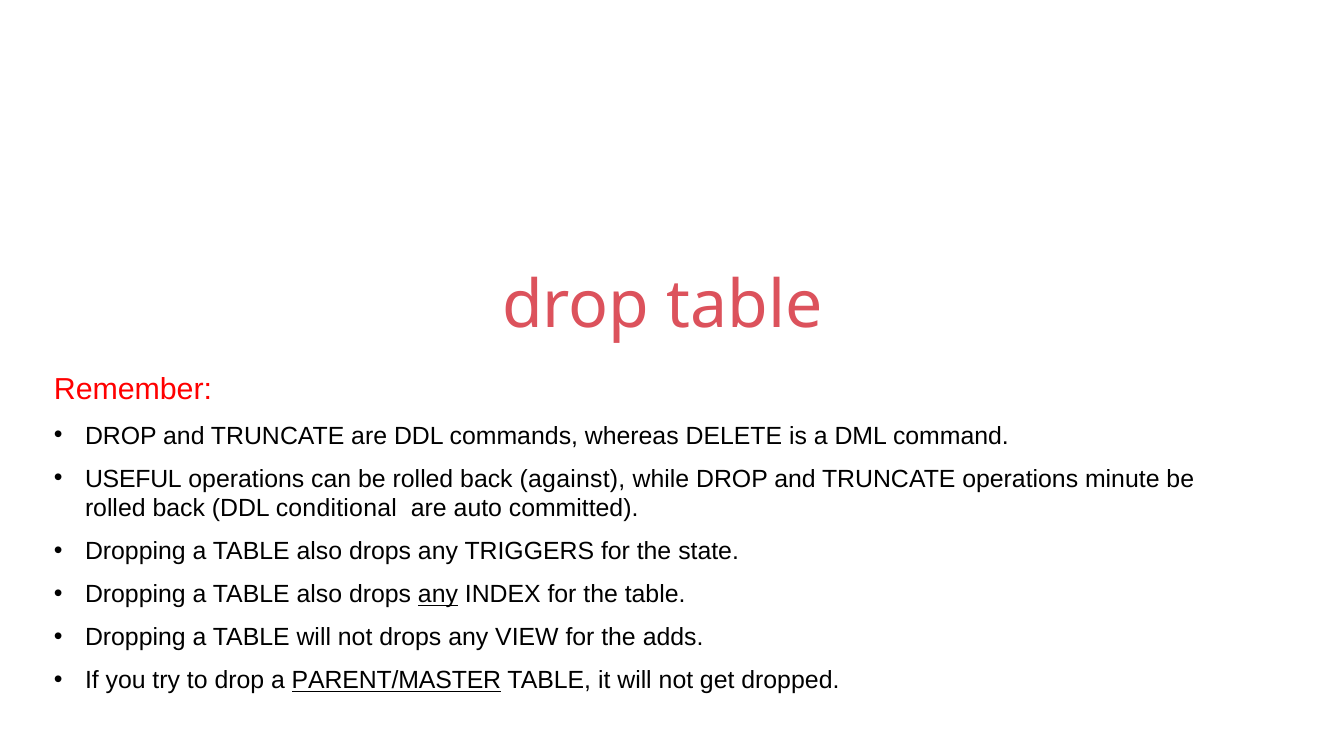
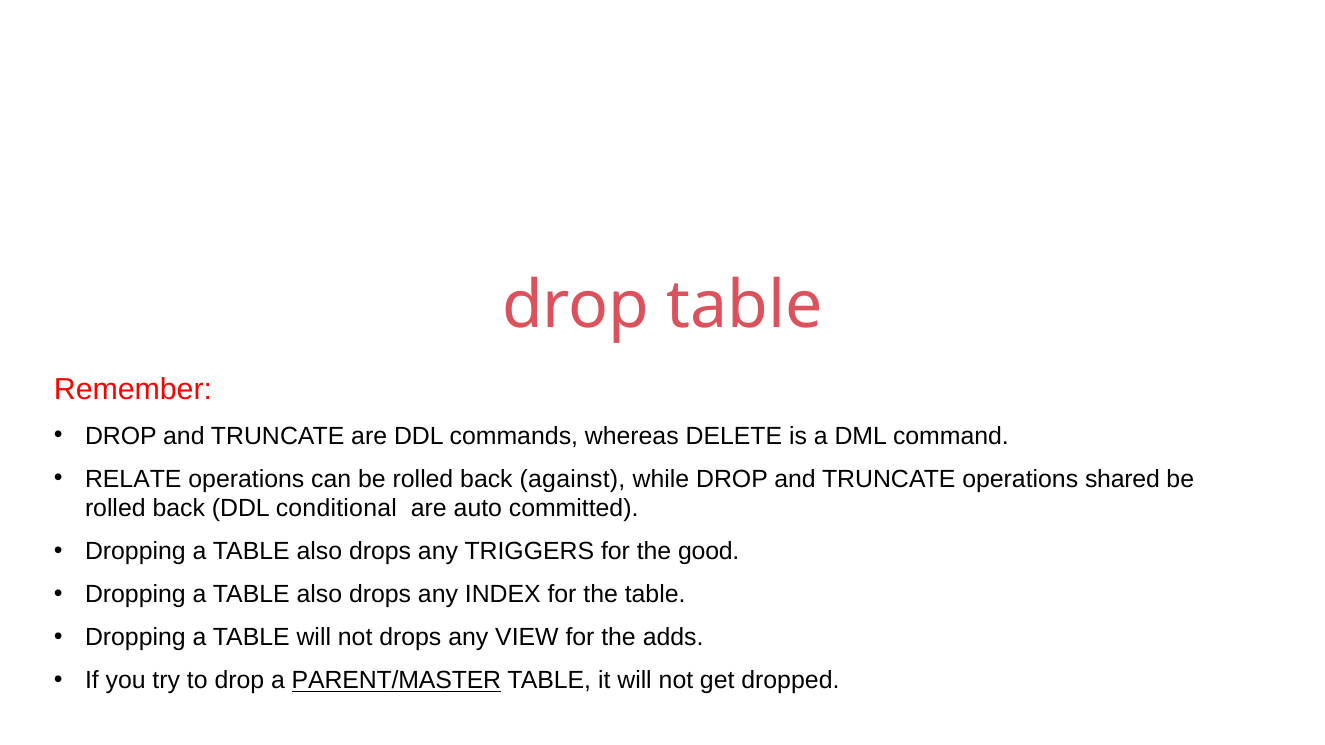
USEFUL: USEFUL -> RELATE
minute: minute -> shared
state: state -> good
any at (438, 595) underline: present -> none
